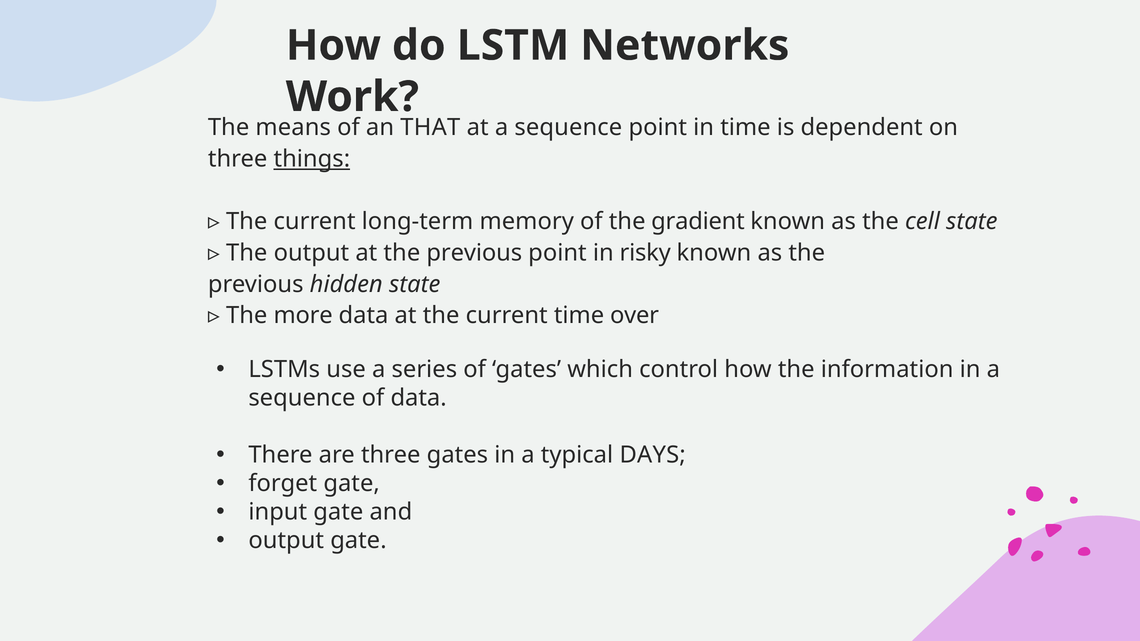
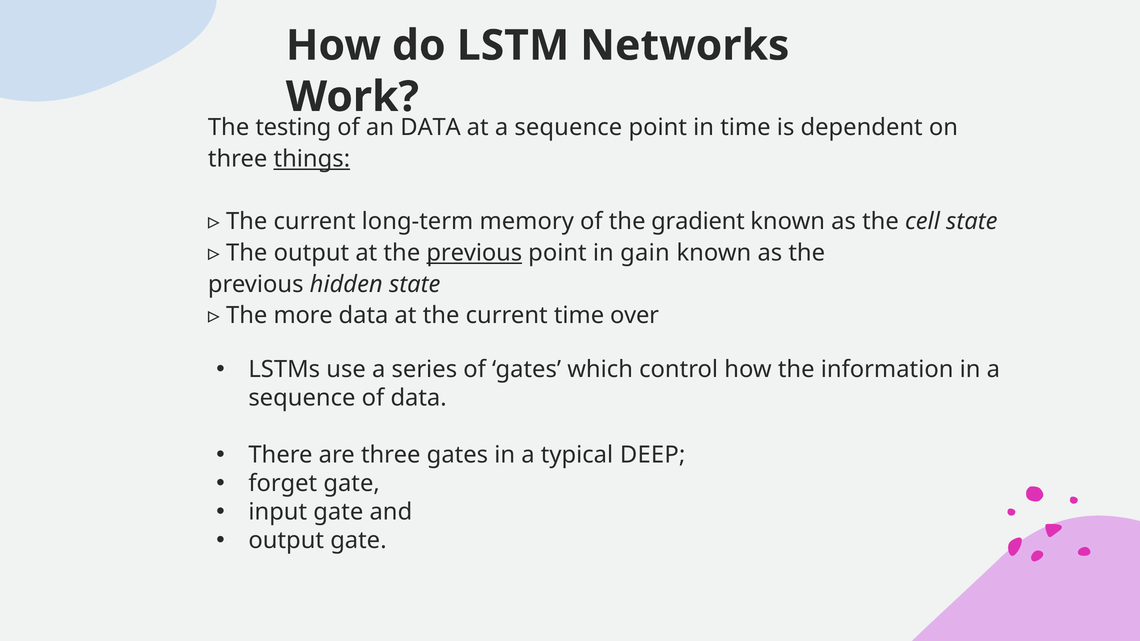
means: means -> testing
THAT at (430, 128): THAT -> DATA
previous at (474, 253) underline: none -> present
risky: risky -> gain
DAYS: DAYS -> DEEP
